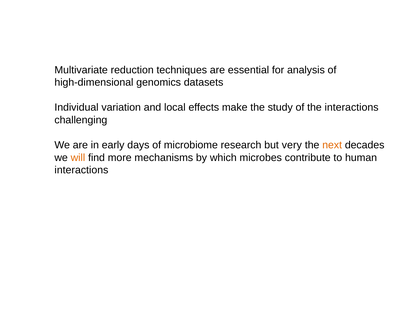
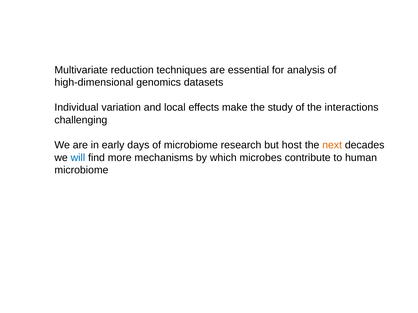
very: very -> host
will colour: orange -> blue
interactions at (81, 170): interactions -> microbiome
